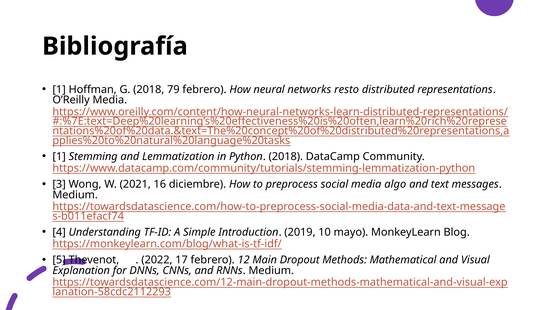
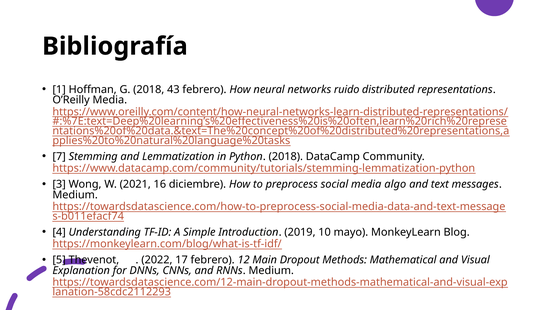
79: 79 -> 43
resto: resto -> ruido
1 at (59, 157): 1 -> 7
